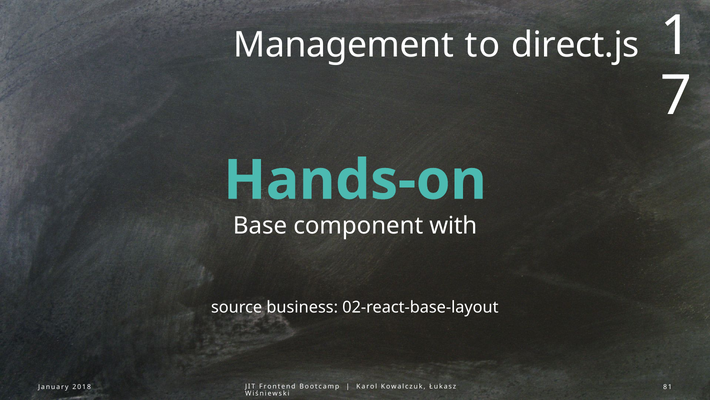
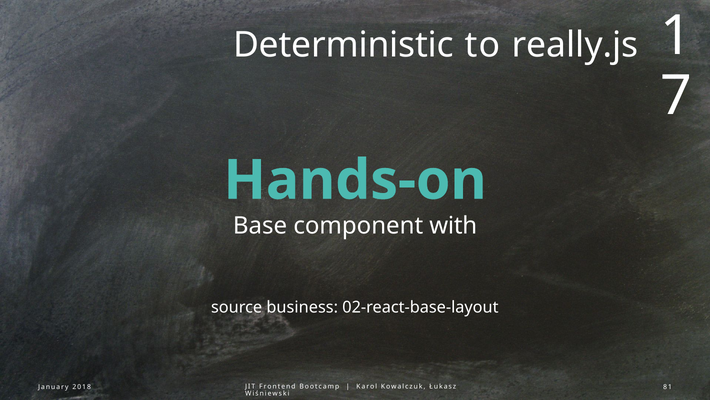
Management: Management -> Deterministic
direct.js: direct.js -> really.js
